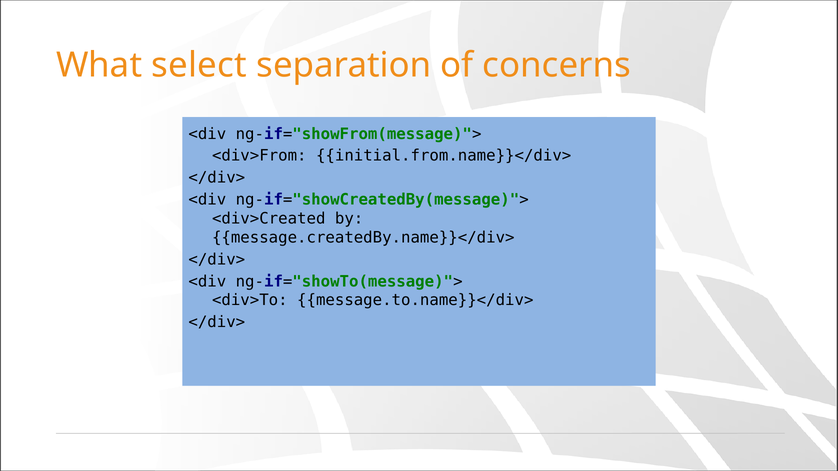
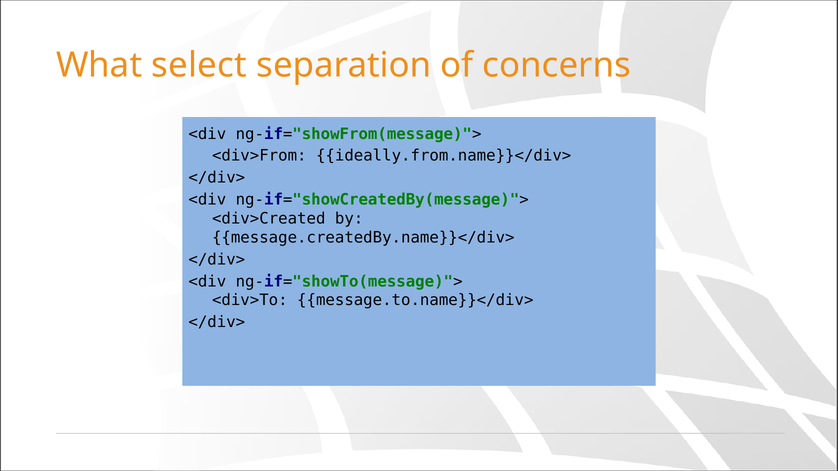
initial.from.name}}</div>: initial.from.name}}</div> -> ideally.from.name}}</div>
